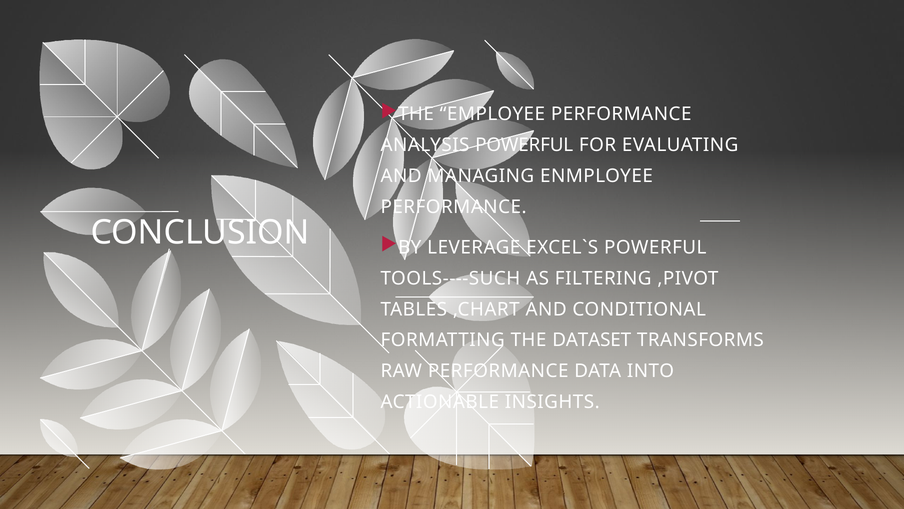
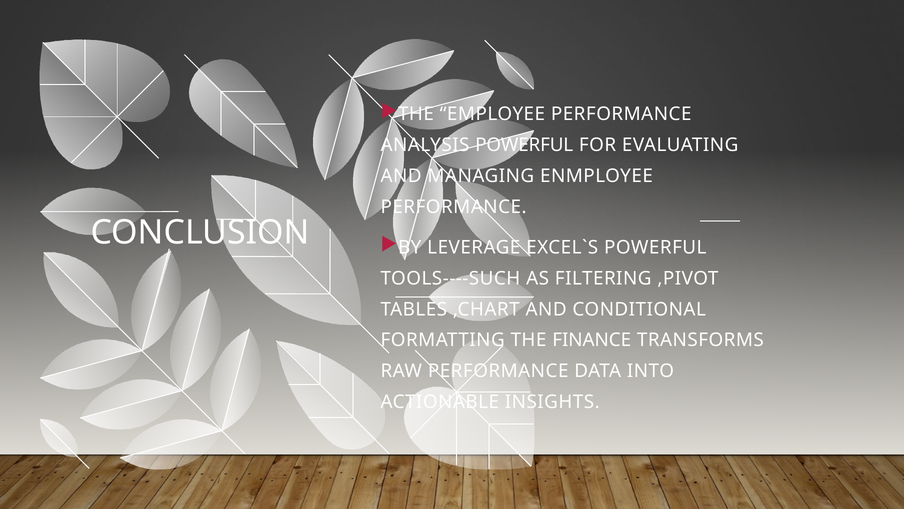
DATASET: DATASET -> FINANCE
